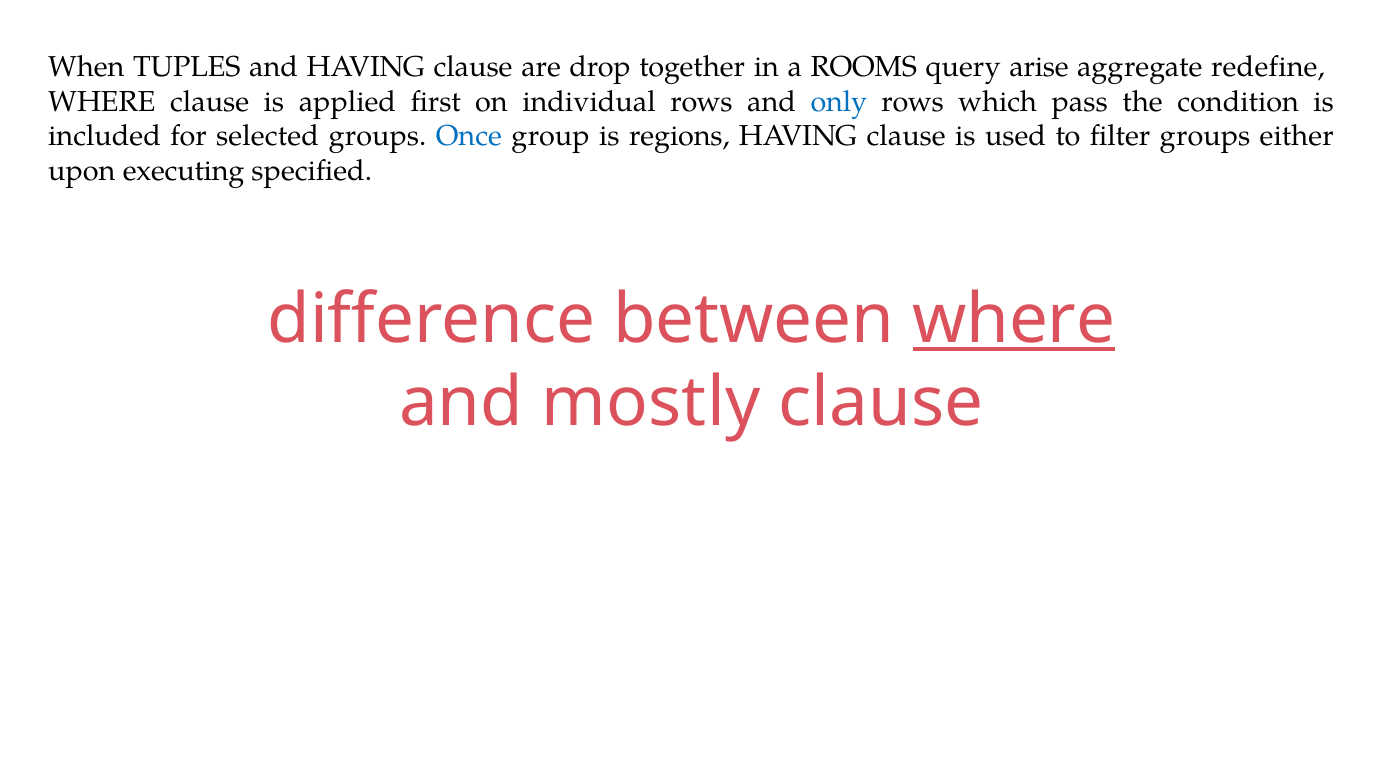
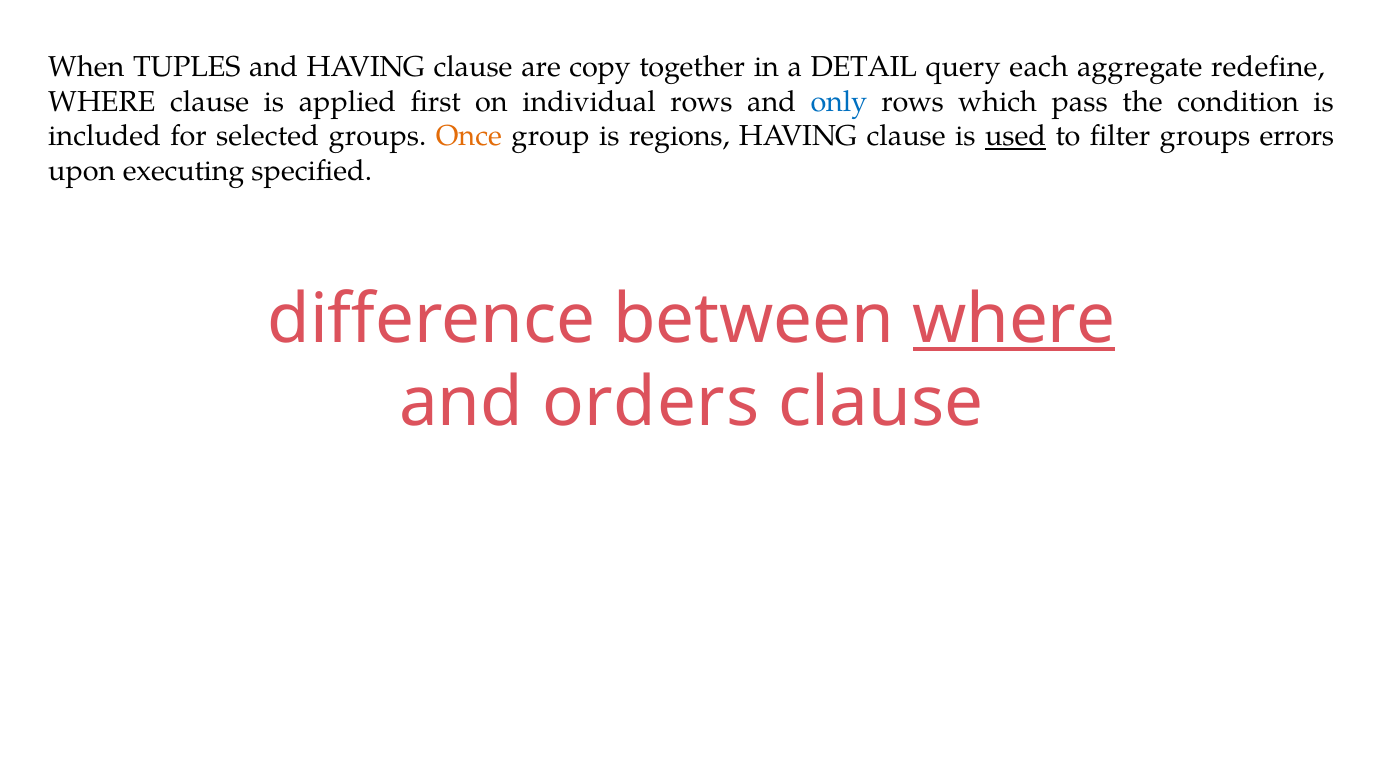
drop: drop -> copy
ROOMS: ROOMS -> DETAIL
arise: arise -> each
Once colour: blue -> orange
used underline: none -> present
either: either -> errors
mostly: mostly -> orders
